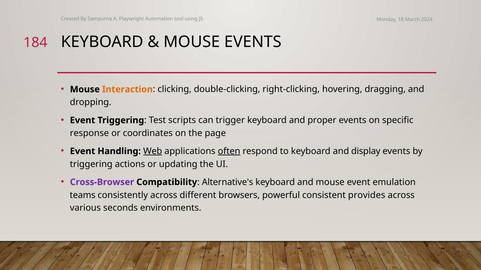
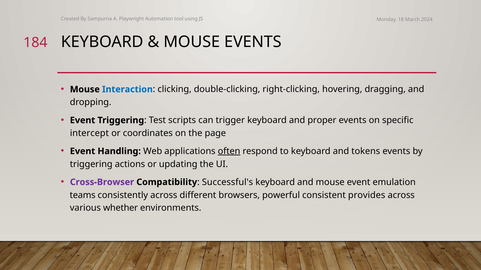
Interaction colour: orange -> blue
response: response -> intercept
Web underline: present -> none
display: display -> tokens
Alternative's: Alternative's -> Successful's
seconds: seconds -> whether
